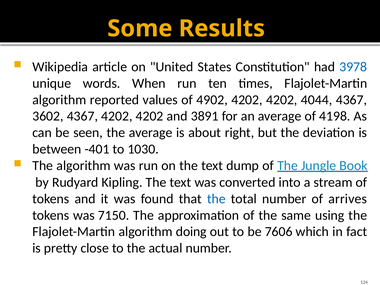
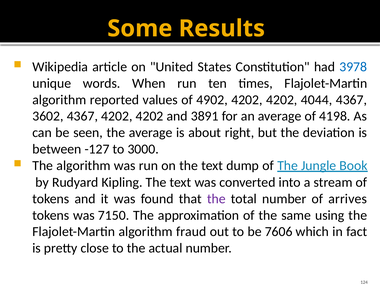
-401: -401 -> -127
1030: 1030 -> 3000
the at (216, 199) colour: blue -> purple
doing: doing -> fraud
